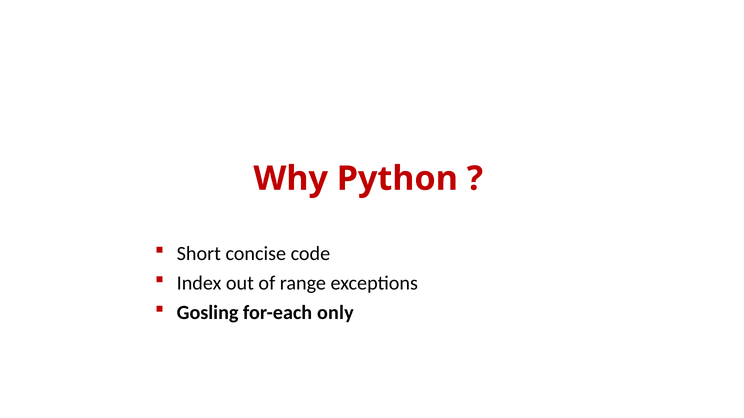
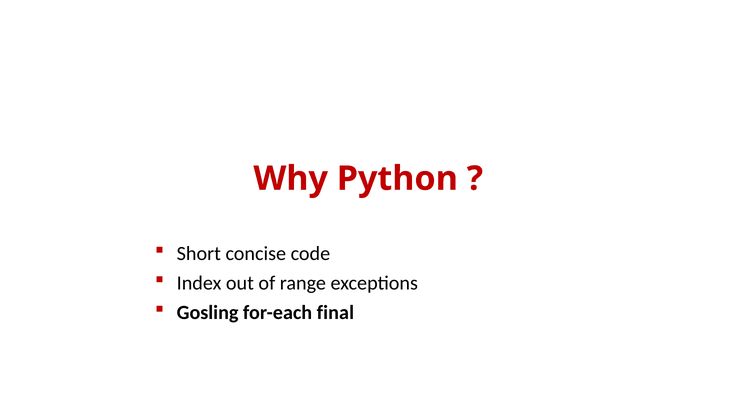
only: only -> final
